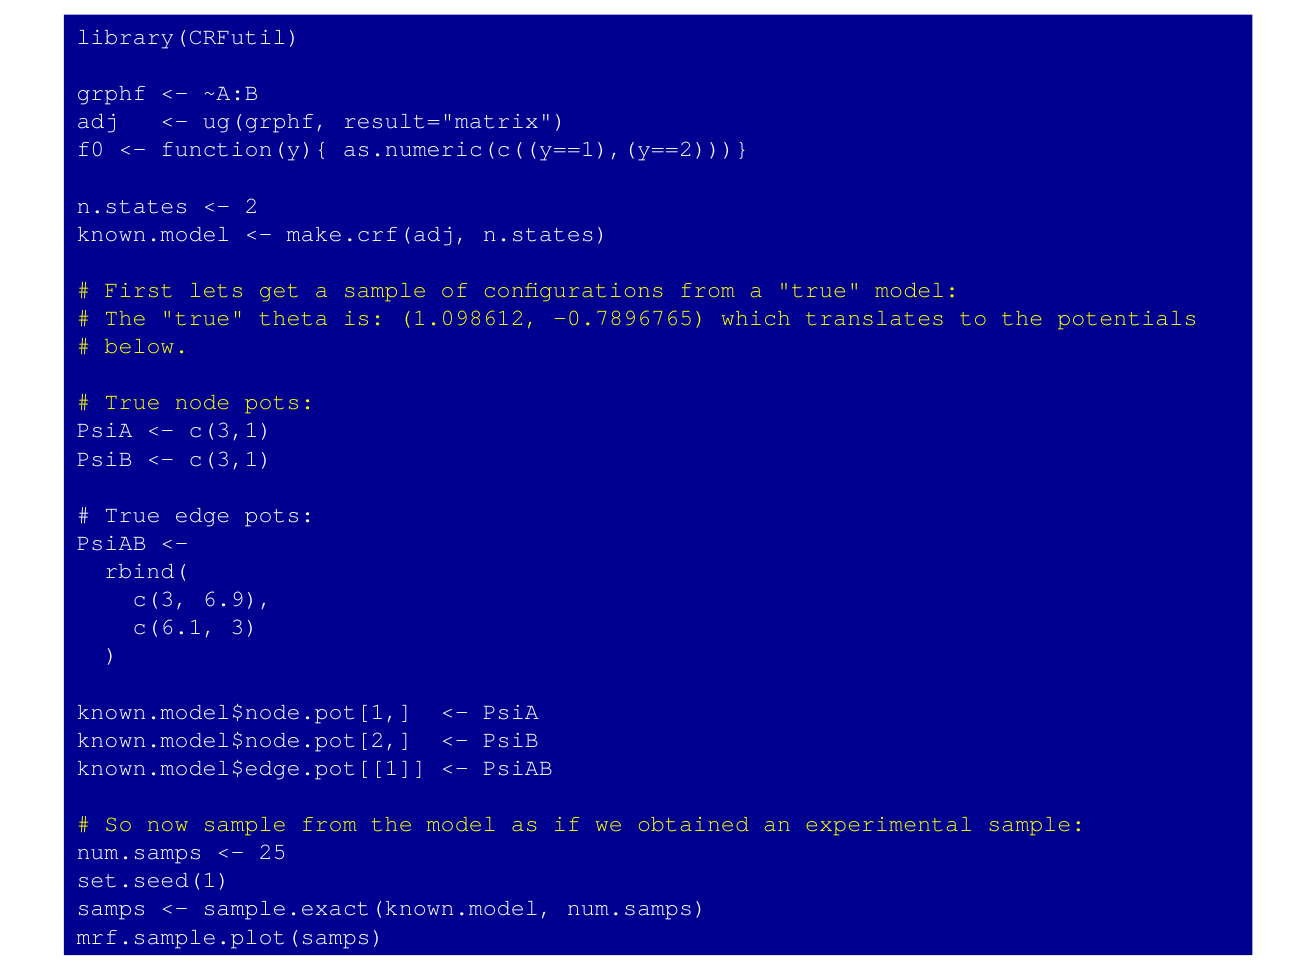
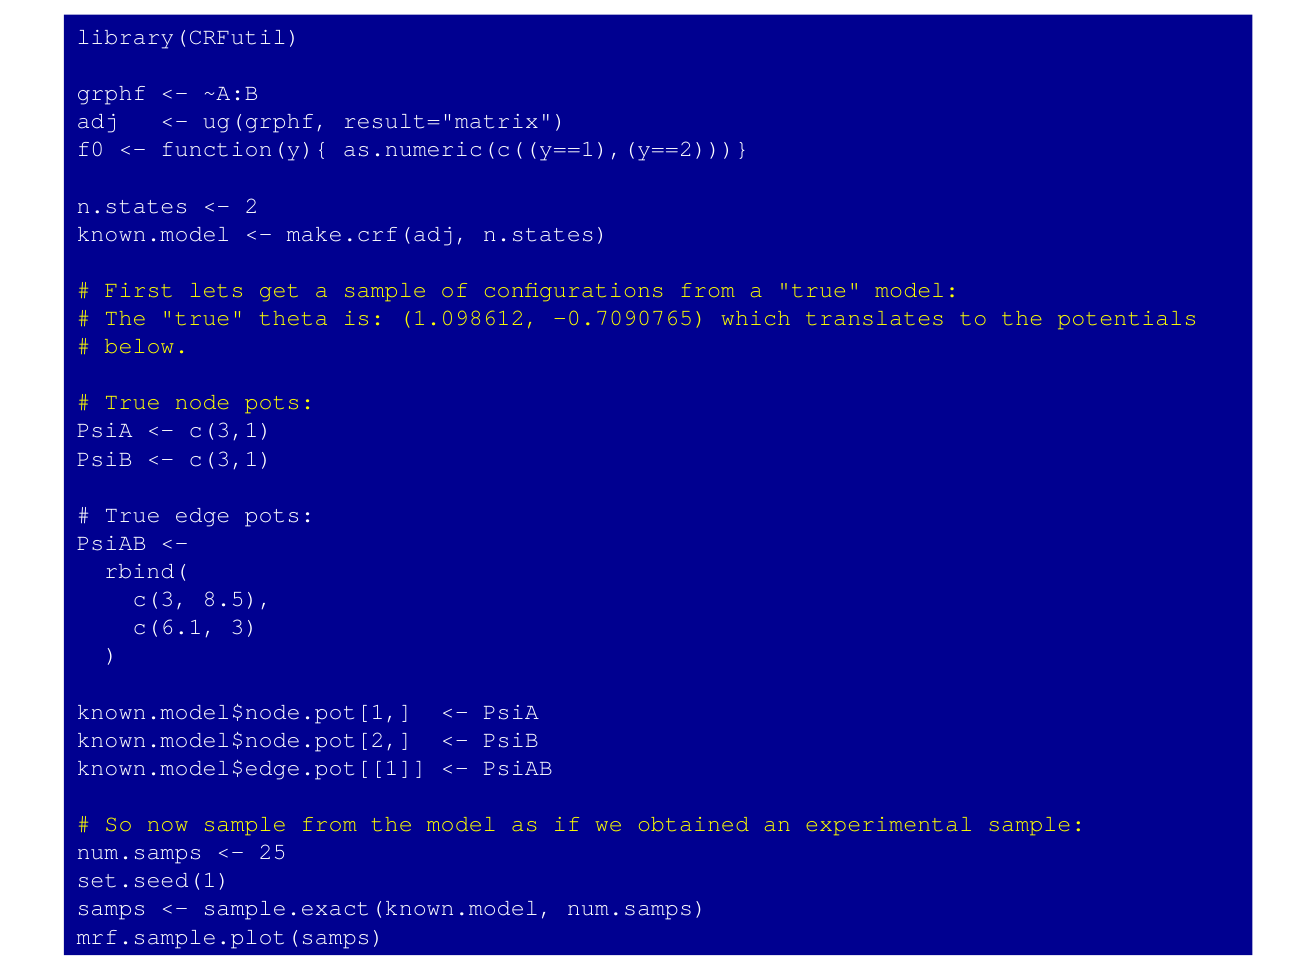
-0.7896765: -0.7896765 -> -0.7090765
6.9: 6.9 -> 8.5
